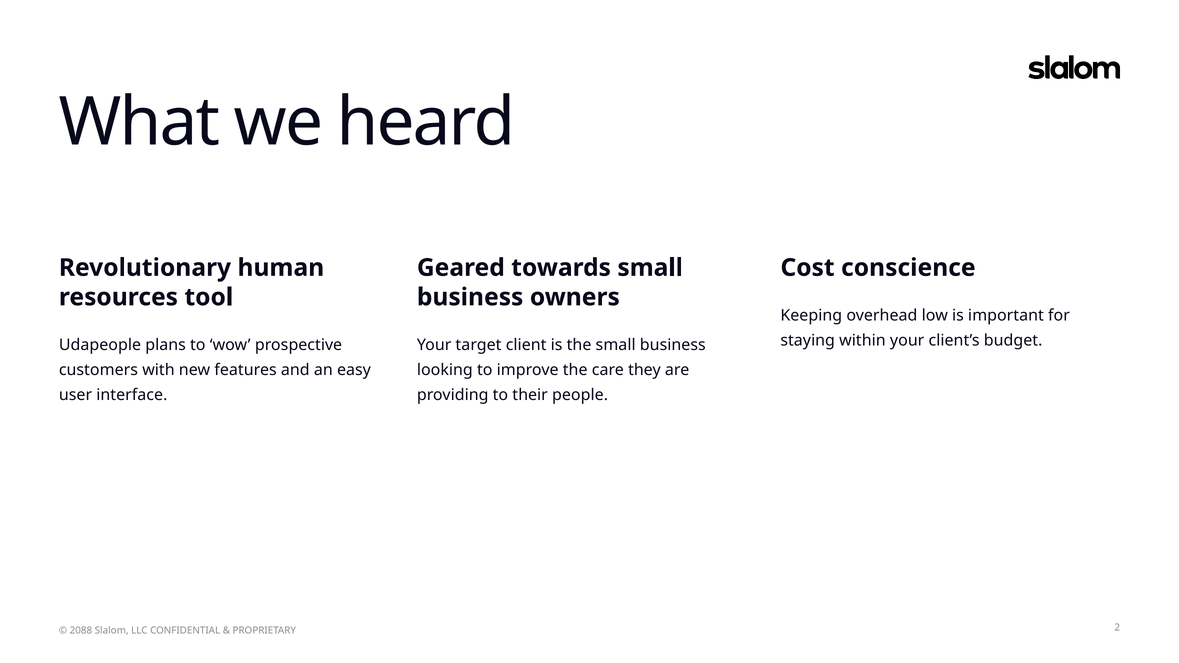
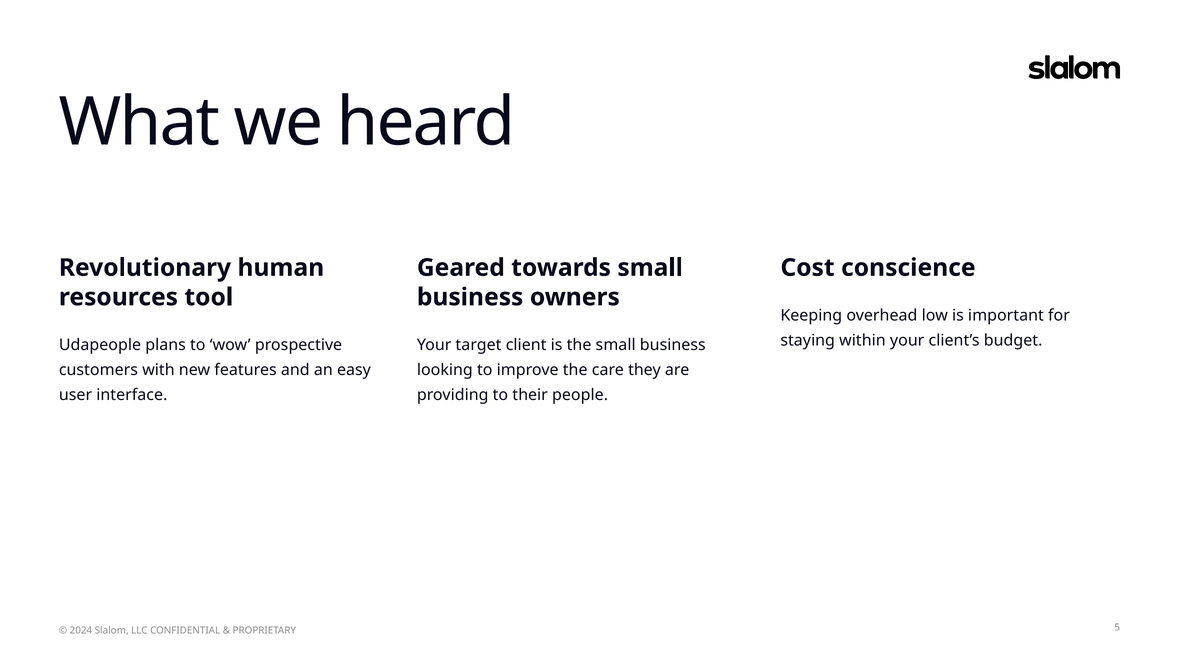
2088: 2088 -> 2024
2: 2 -> 5
